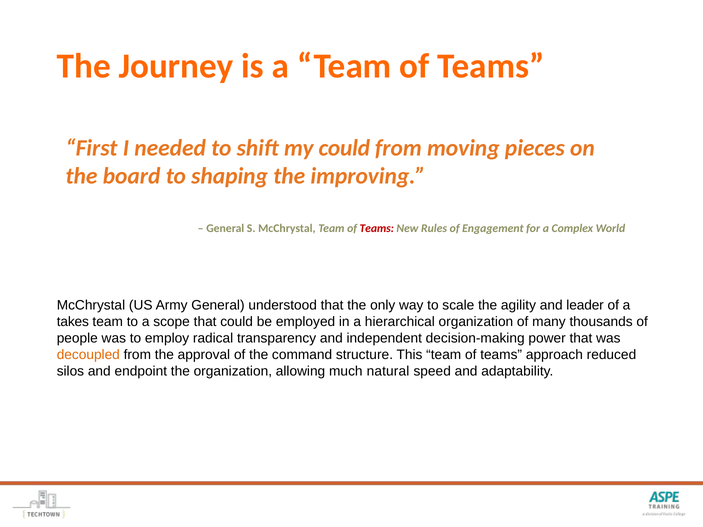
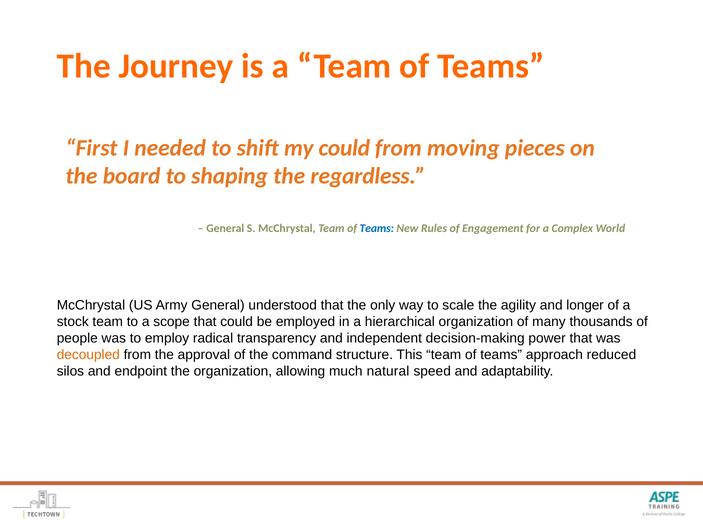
improving: improving -> regardless
Teams at (377, 228) colour: red -> blue
leader: leader -> longer
takes: takes -> stock
